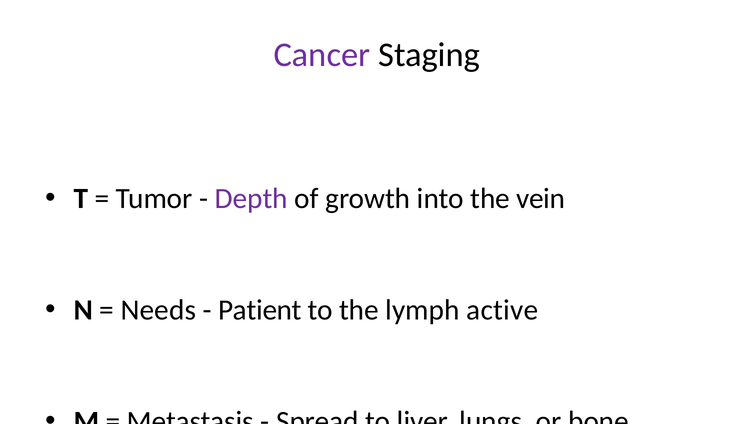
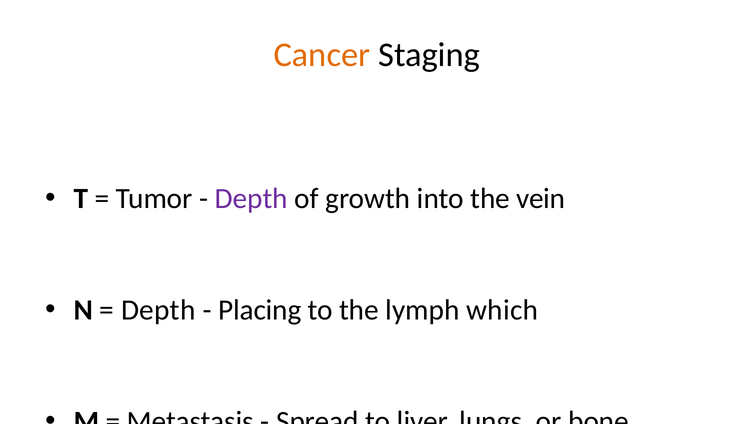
Cancer colour: purple -> orange
Needs at (158, 310): Needs -> Depth
Patient: Patient -> Placing
active: active -> which
